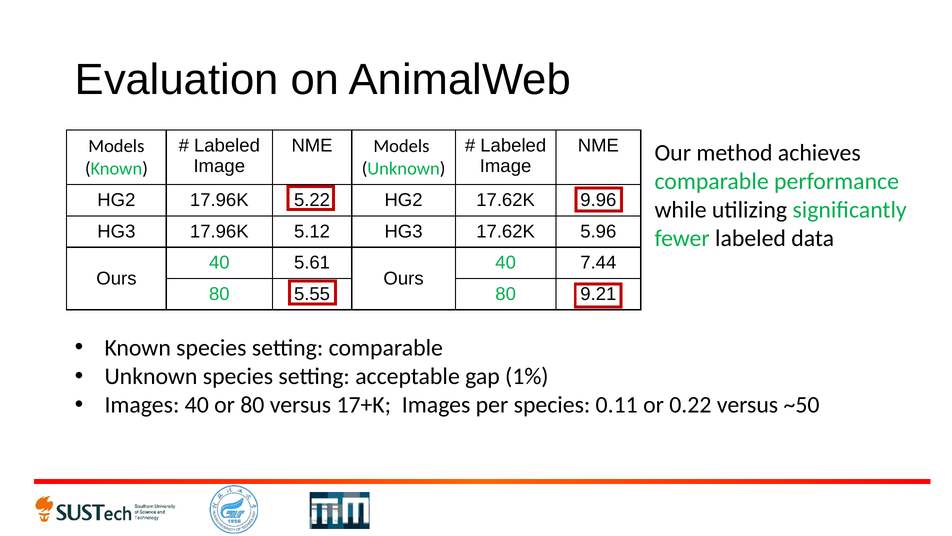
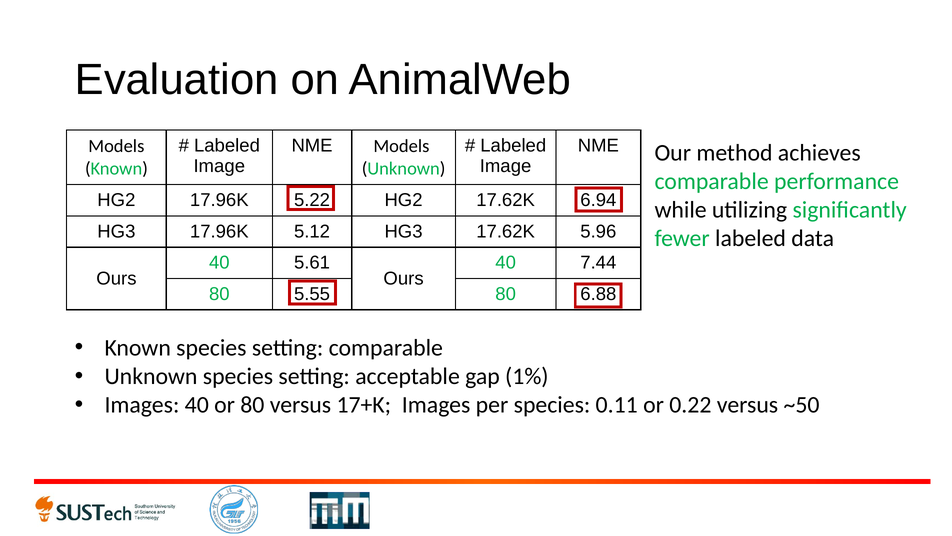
9.96: 9.96 -> 6.94
9.21: 9.21 -> 6.88
